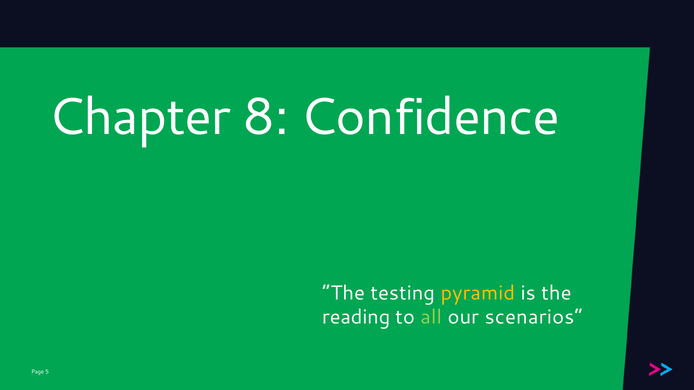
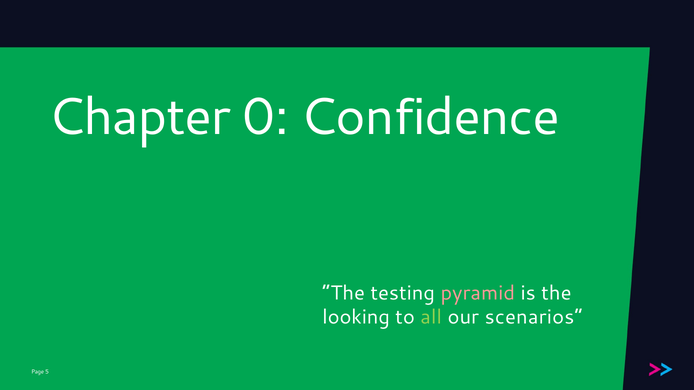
8: 8 -> 0
pyramid colour: yellow -> pink
reading: reading -> looking
